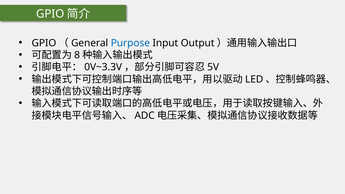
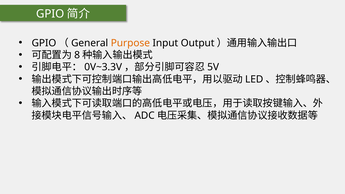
Purpose colour: blue -> orange
